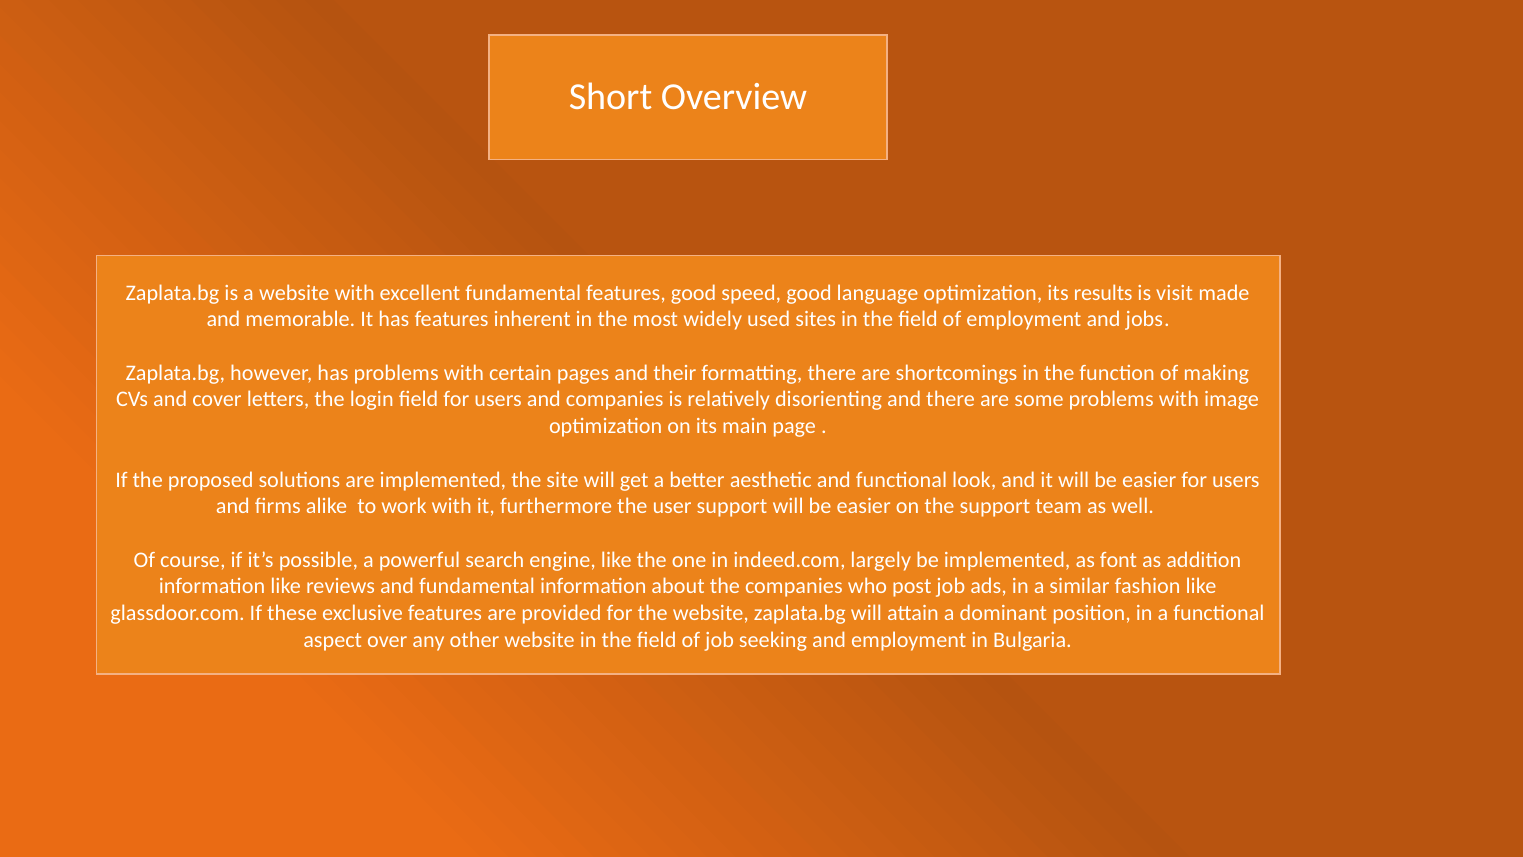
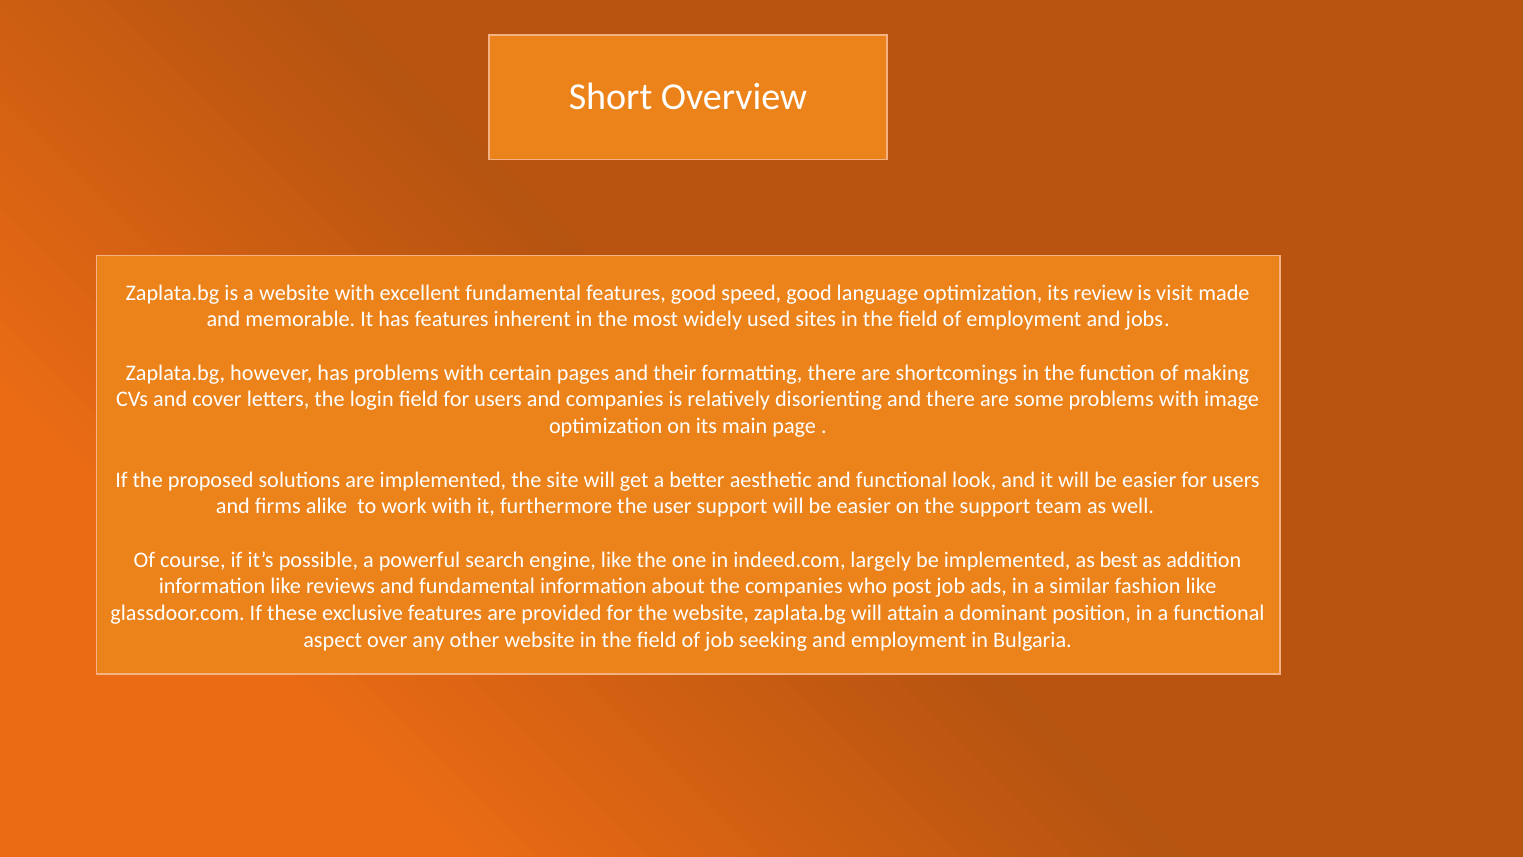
results: results -> review
font: font -> best
